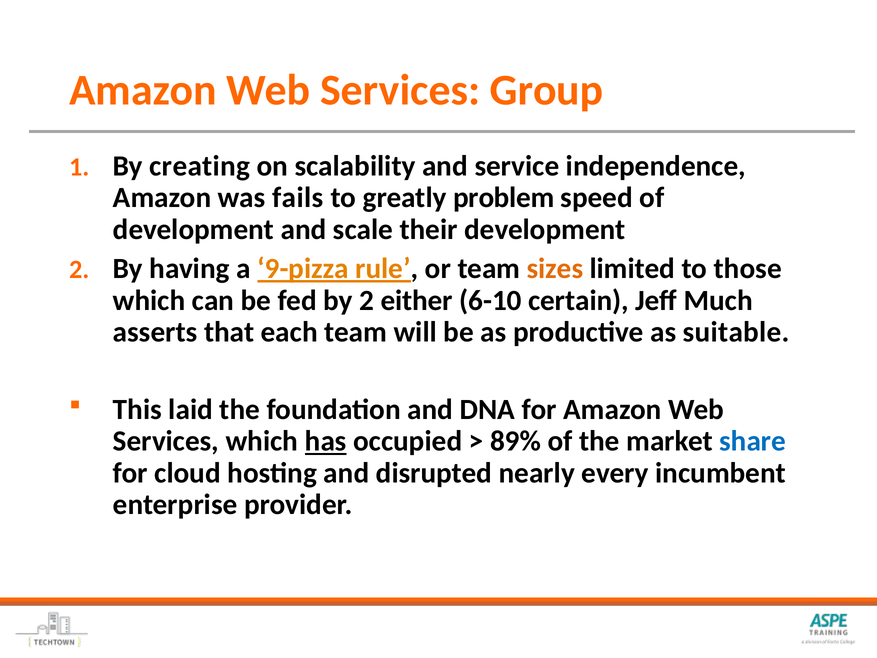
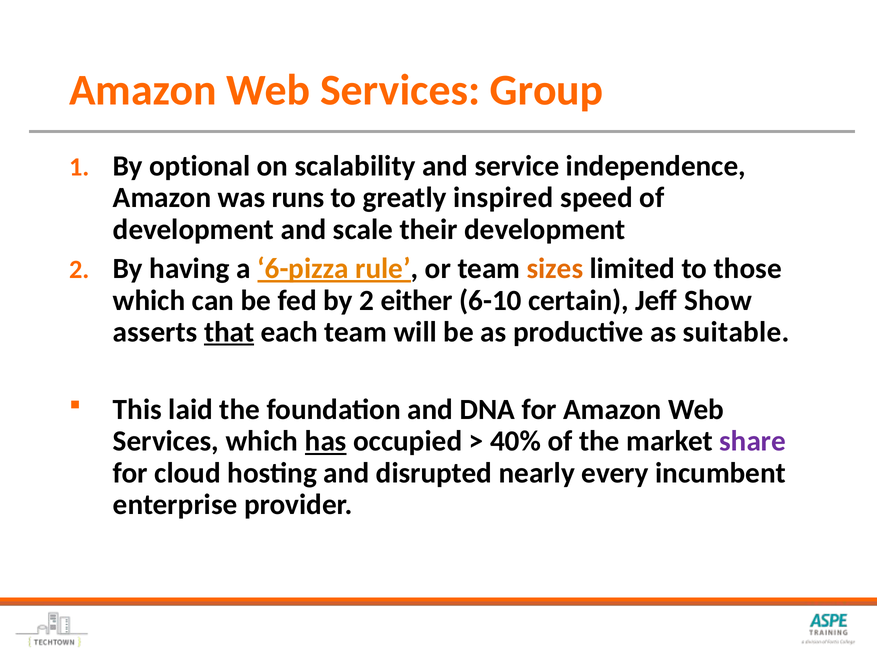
creating: creating -> optional
fails: fails -> runs
problem: problem -> inspired
9-pizza: 9-pizza -> 6-pizza
Much: Much -> Show
that underline: none -> present
89%: 89% -> 40%
share colour: blue -> purple
